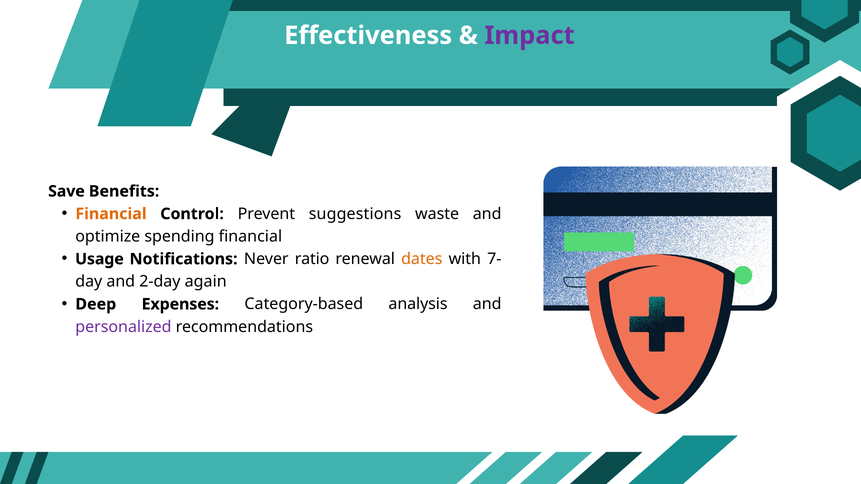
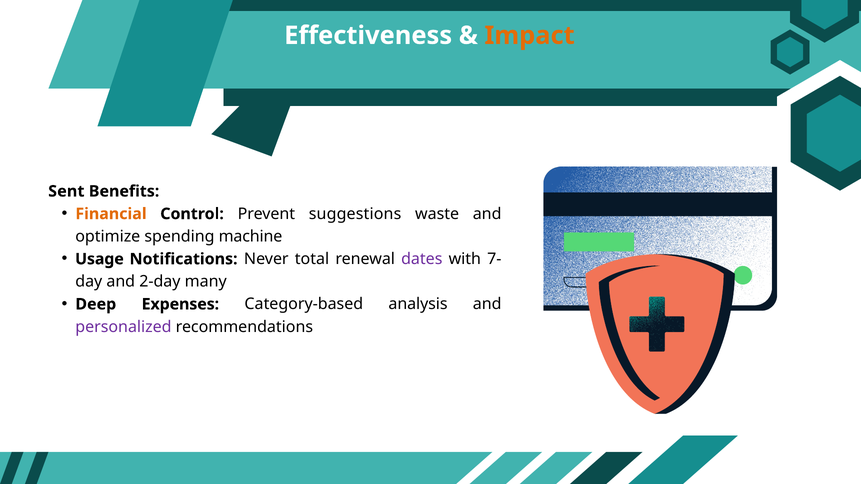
Impact colour: purple -> orange
Save: Save -> Sent
spending financial: financial -> machine
ratio: ratio -> total
dates colour: orange -> purple
again: again -> many
